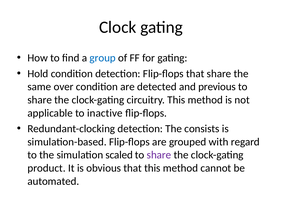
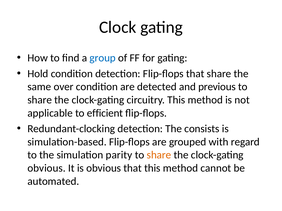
inactive: inactive -> efficient
scaled: scaled -> parity
share at (159, 155) colour: purple -> orange
product at (47, 168): product -> obvious
